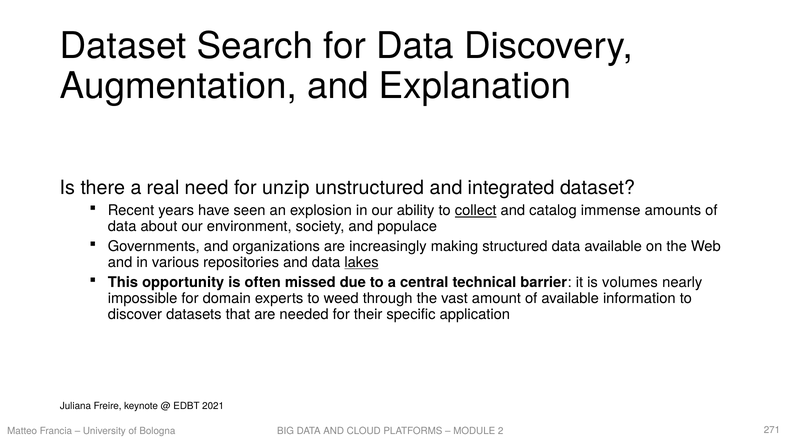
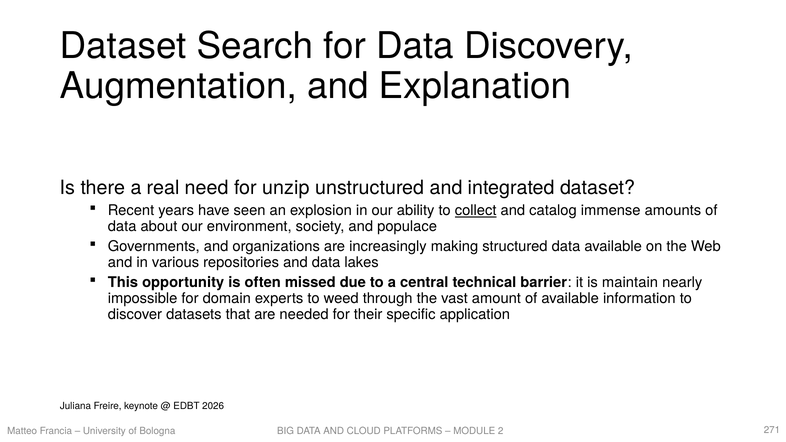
lakes underline: present -> none
volumes: volumes -> maintain
2021: 2021 -> 2026
